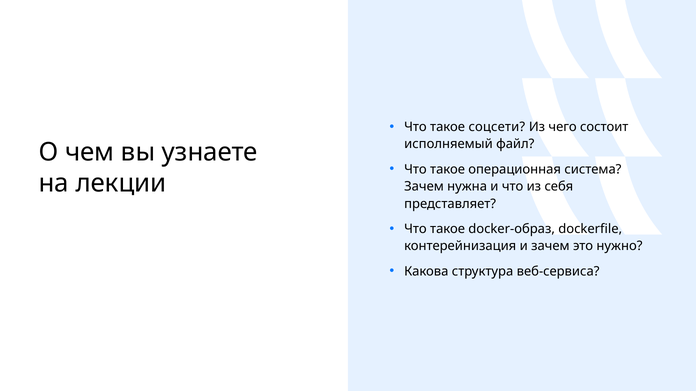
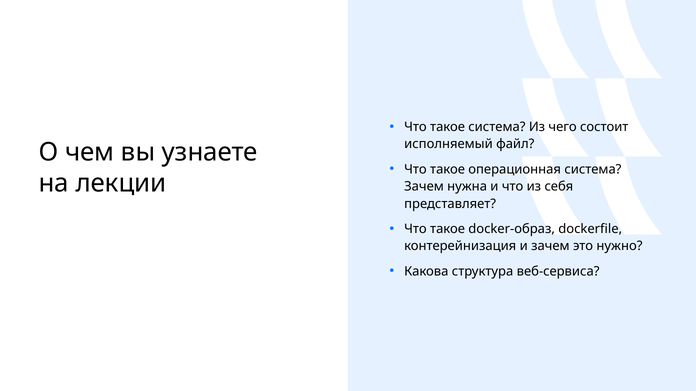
такое соцсети: соцсети -> система
